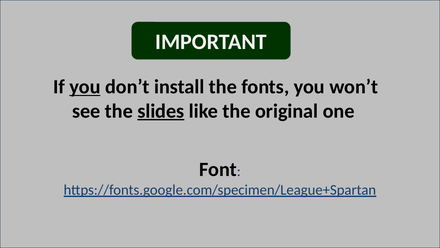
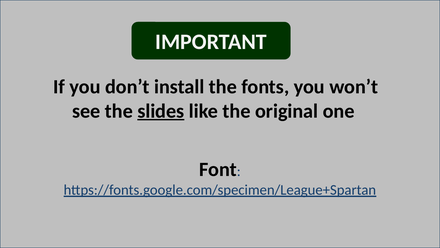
you at (85, 87) underline: present -> none
